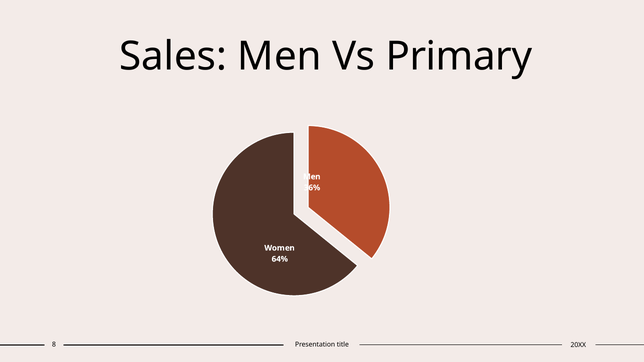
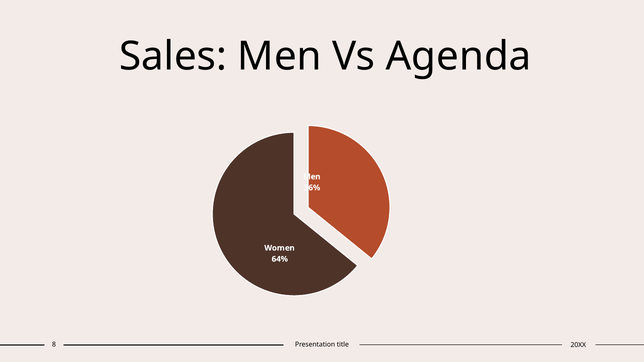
Primary: Primary -> Agenda
